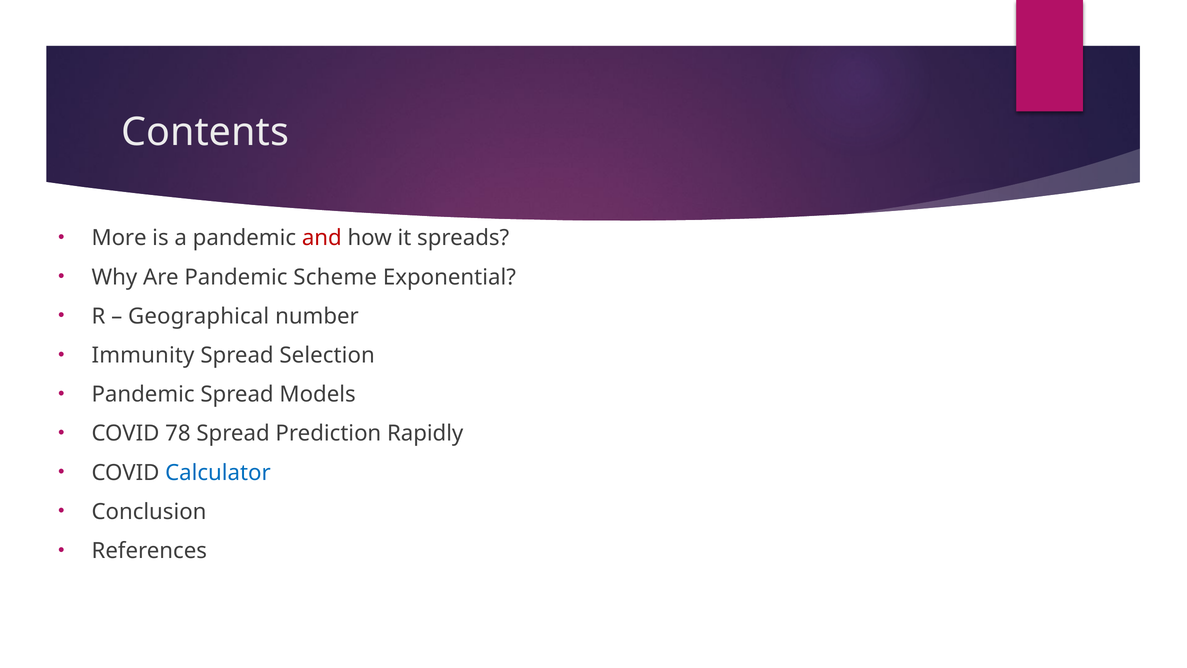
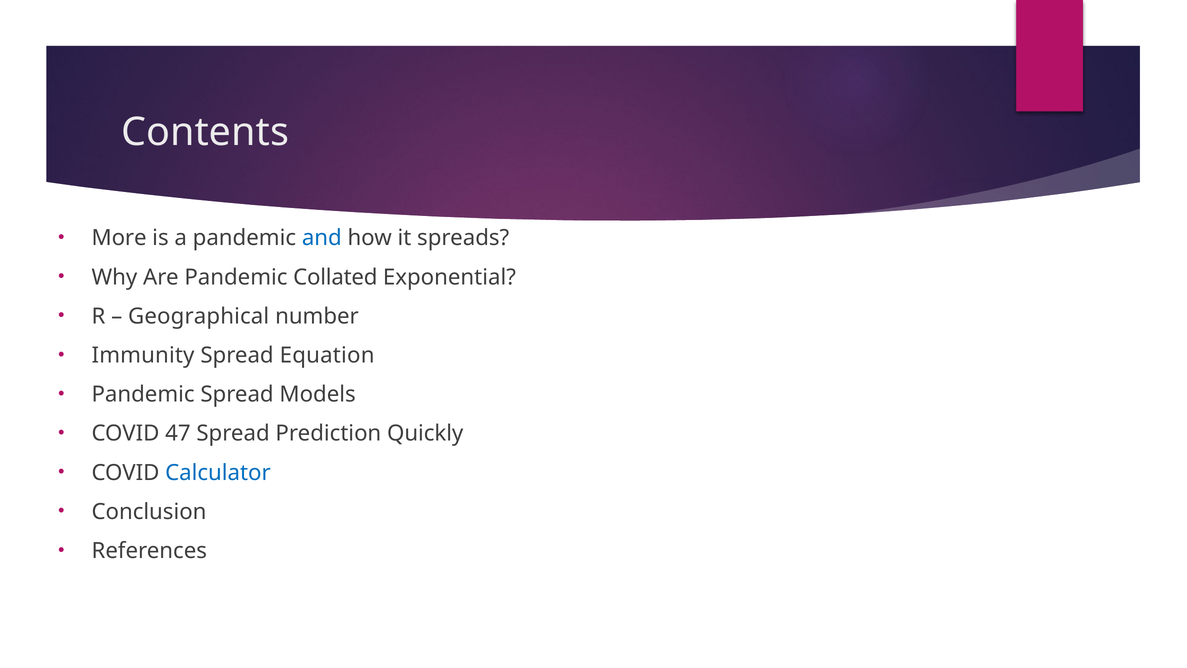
and colour: red -> blue
Scheme: Scheme -> Collated
Selection: Selection -> Equation
78: 78 -> 47
Rapidly: Rapidly -> Quickly
